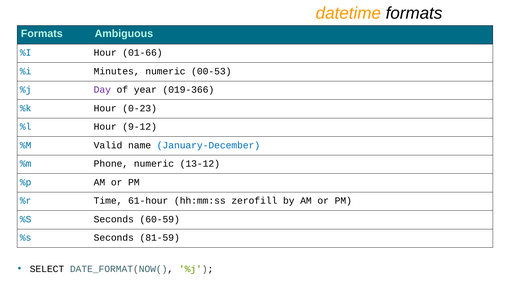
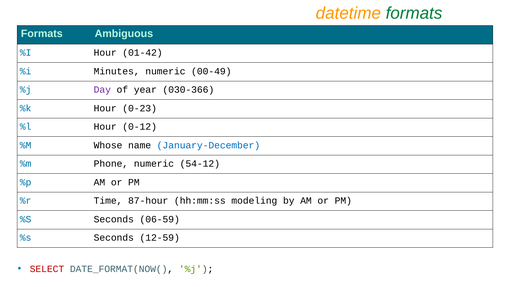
formats at (414, 13) colour: black -> green
01-66: 01-66 -> 01-42
00-53: 00-53 -> 00-49
019-366: 019-366 -> 030-366
9-12: 9-12 -> 0-12
Valid: Valid -> Whose
13-12: 13-12 -> 54-12
61-hour: 61-hour -> 87-hour
zerofill: zerofill -> modeling
60-59: 60-59 -> 06-59
81-59: 81-59 -> 12-59
SELECT colour: black -> red
